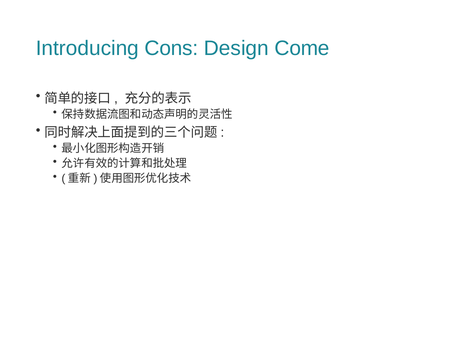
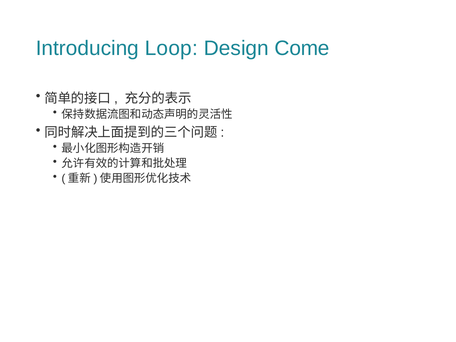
Cons: Cons -> Loop
